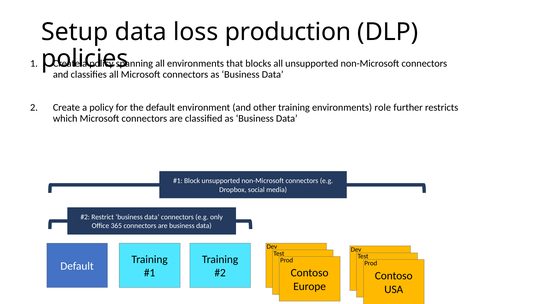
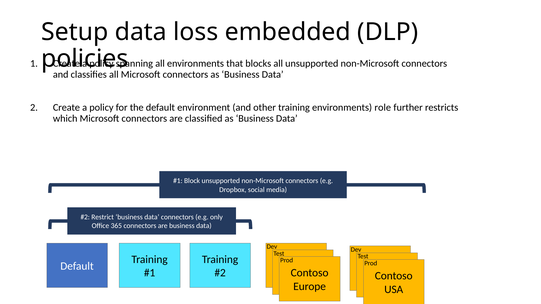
production: production -> embedded
